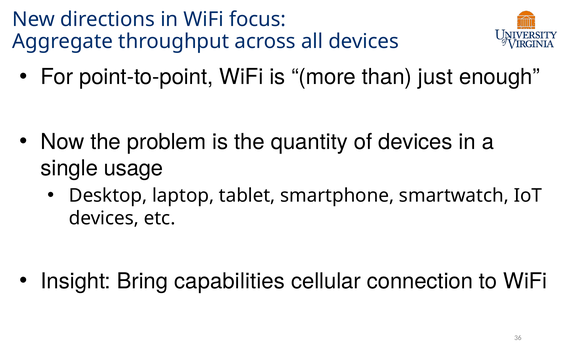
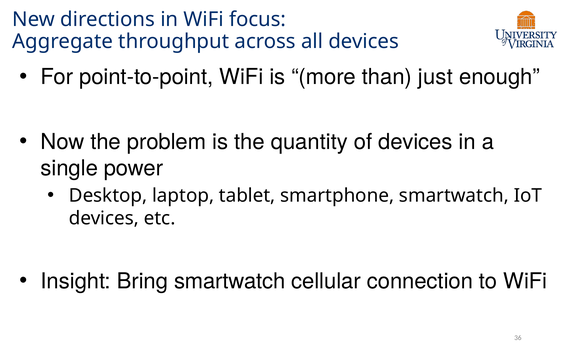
usage: usage -> power
Bring capabilities: capabilities -> smartwatch
